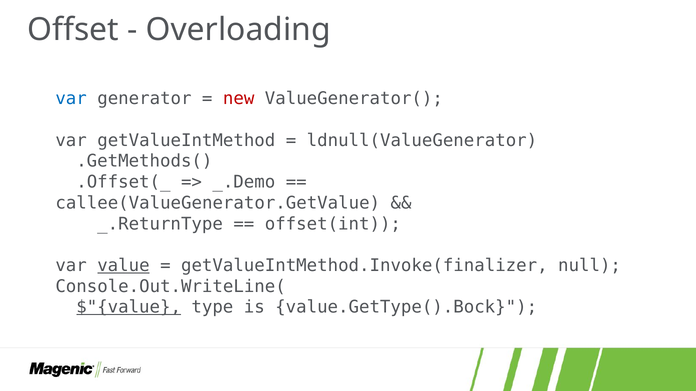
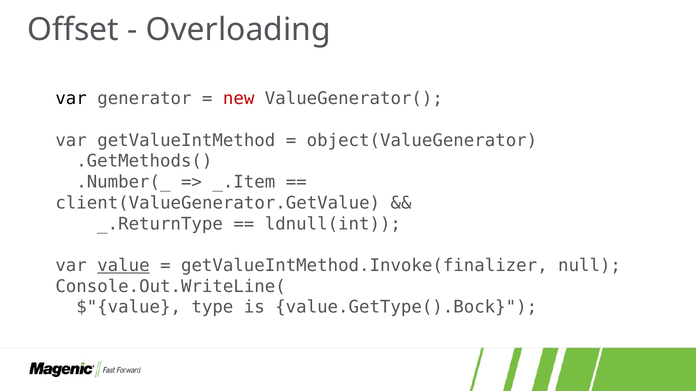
var at (71, 99) colour: blue -> black
ldnull(ValueGenerator: ldnull(ValueGenerator -> object(ValueGenerator
.Offset(_: .Offset(_ -> .Number(_
_.Demo: _.Demo -> _.Item
callee(ValueGenerator.GetValue: callee(ValueGenerator.GetValue -> client(ValueGenerator.GetValue
offset(int: offset(int -> ldnull(int
$"{value underline: present -> none
